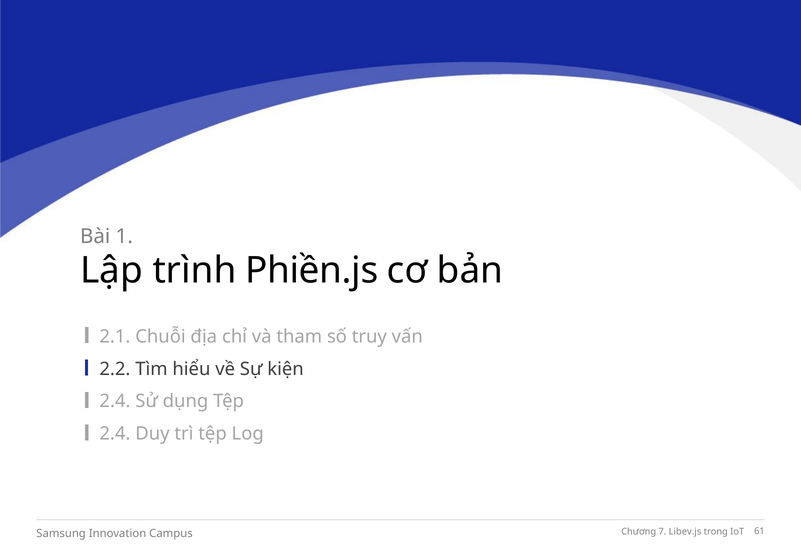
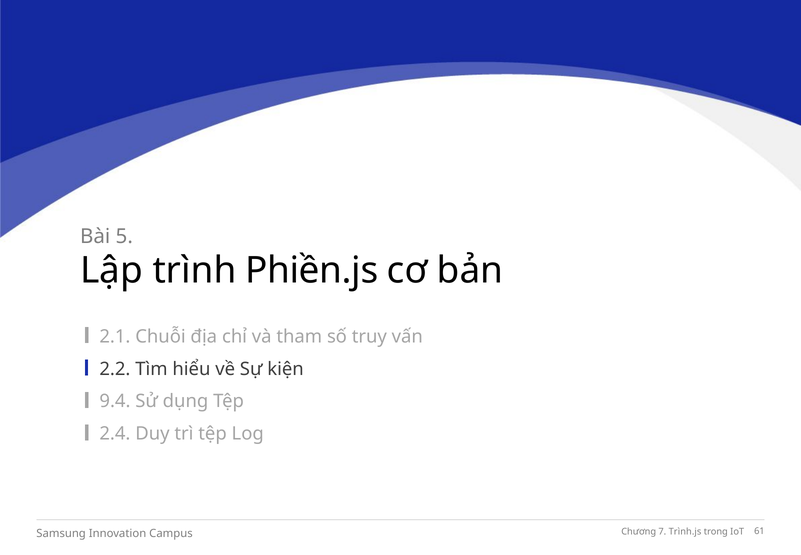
1: 1 -> 5
2.4 at (115, 401): 2.4 -> 9.4
Libev.js: Libev.js -> Trình.js
